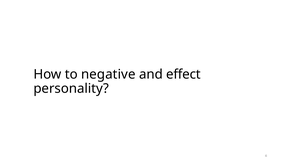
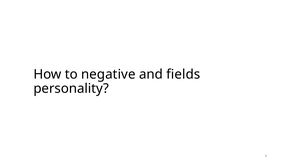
effect: effect -> fields
